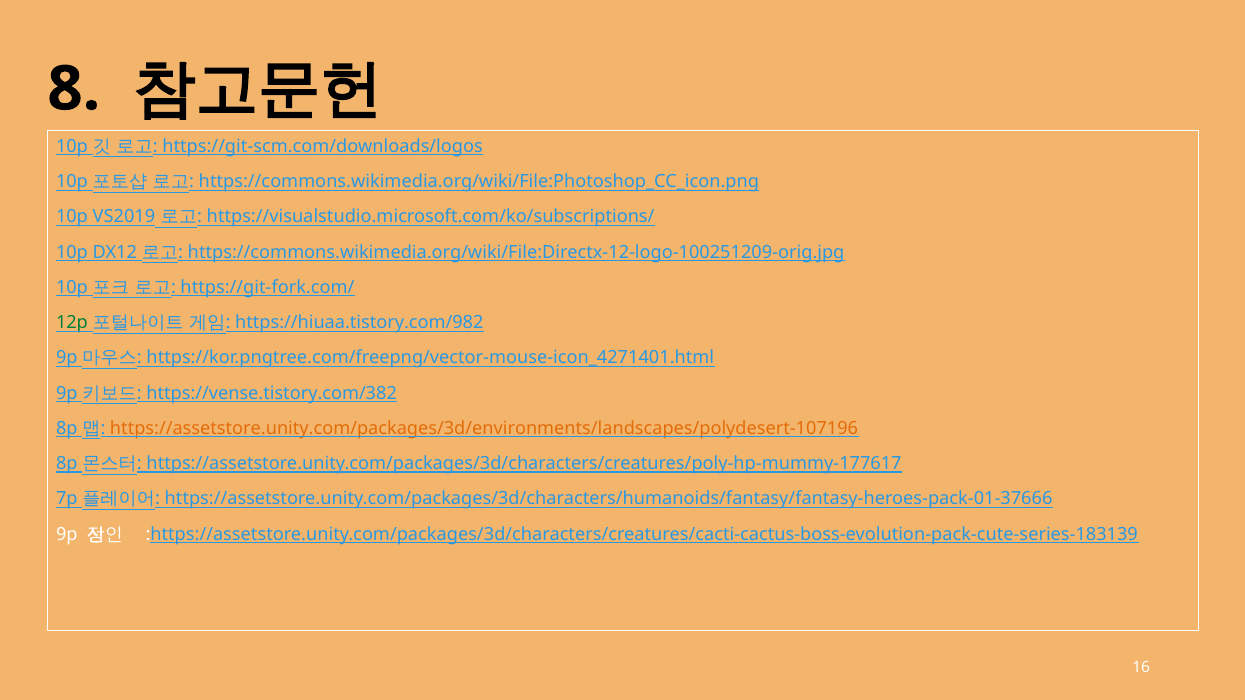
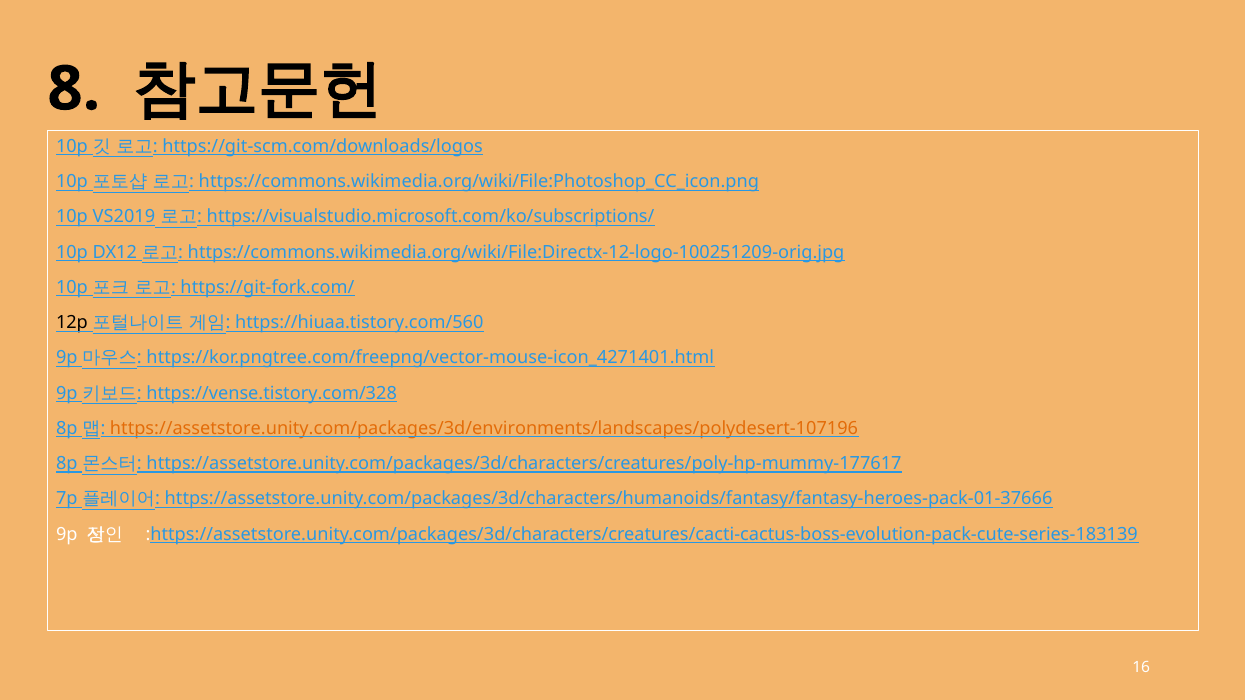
12p colour: green -> black
https://hiuaa.tistory.com/982: https://hiuaa.tistory.com/982 -> https://hiuaa.tistory.com/560
https://vense.tistory.com/382: https://vense.tistory.com/382 -> https://vense.tistory.com/328
